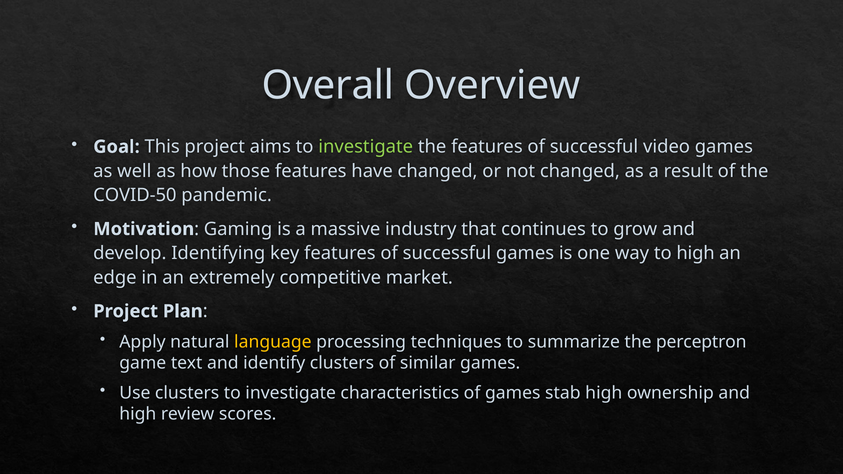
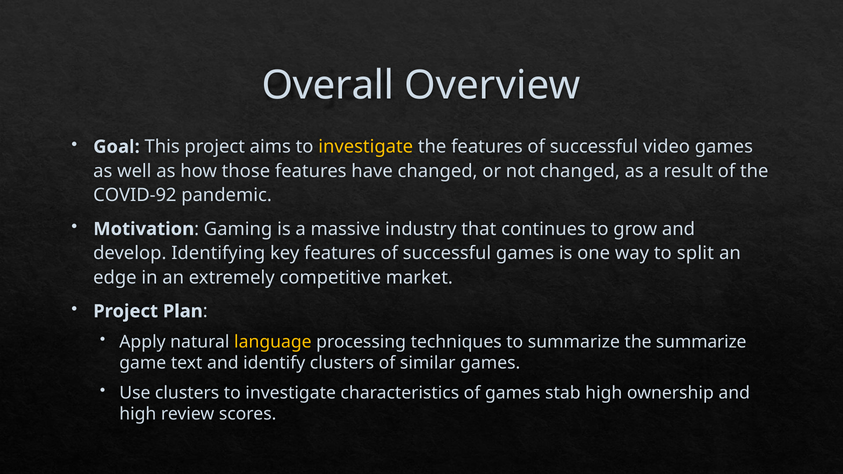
investigate at (366, 147) colour: light green -> yellow
COVID-50: COVID-50 -> COVID-92
to high: high -> split
the perceptron: perceptron -> summarize
